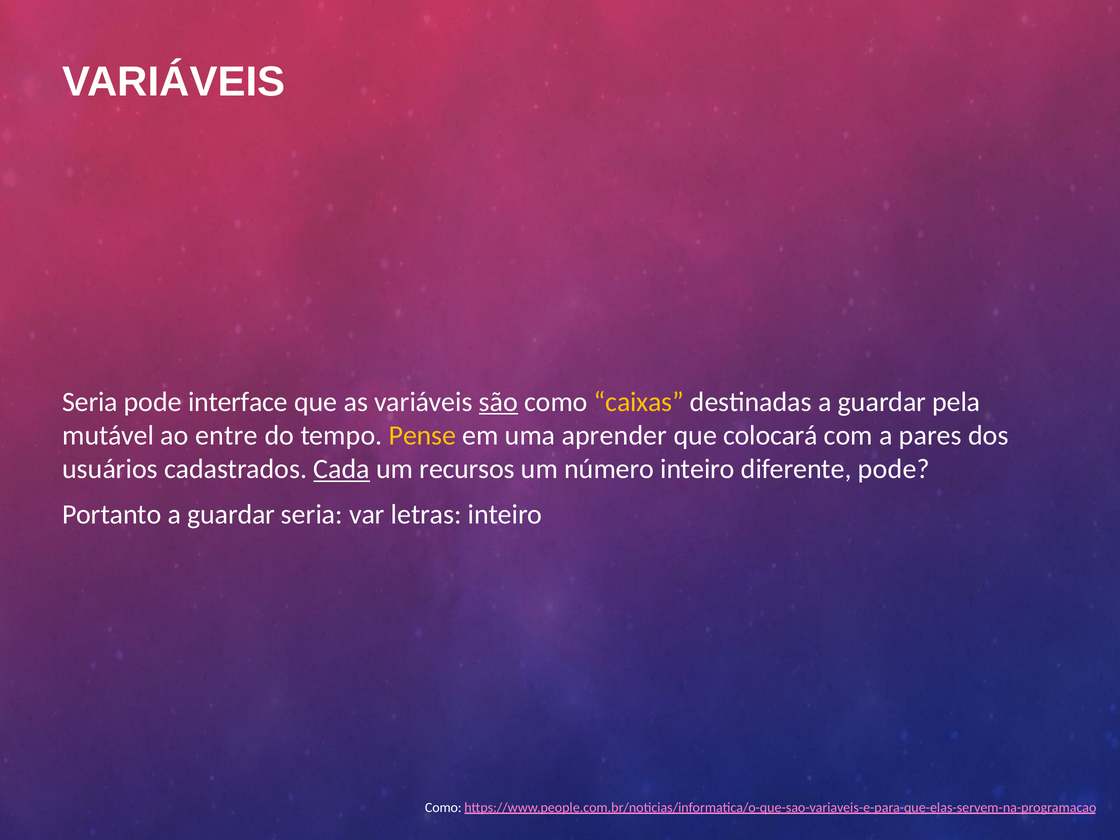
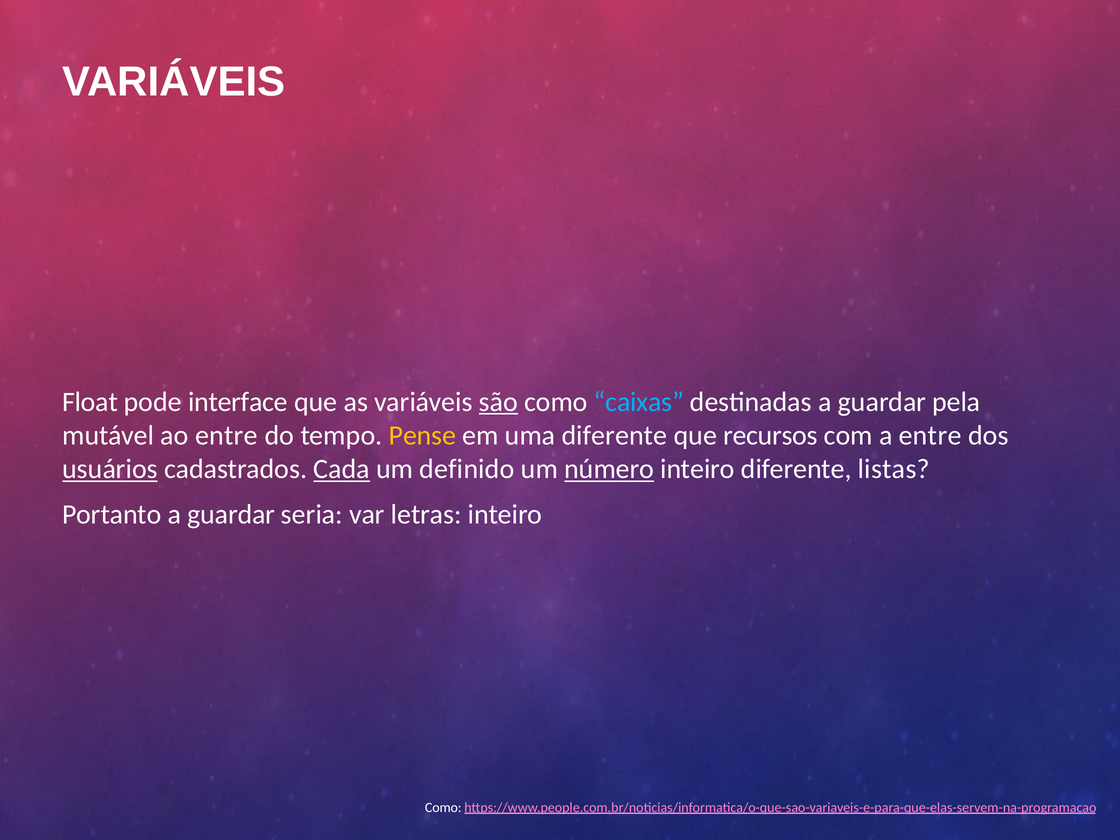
Seria at (90, 402): Seria -> Float
caixas colour: yellow -> light blue
uma aprender: aprender -> diferente
colocará: colocará -> recursos
a pares: pares -> entre
usuários underline: none -> present
recursos: recursos -> definido
número underline: none -> present
diferente pode: pode -> listas
